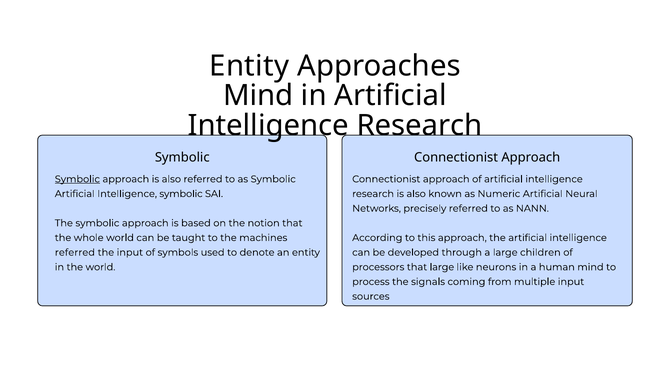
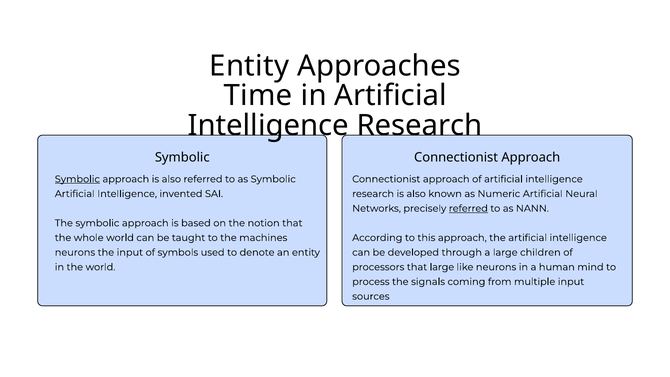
Mind at (258, 96): Mind -> Time
Intelligence symbolic: symbolic -> invented
referred at (468, 208) underline: none -> present
referred at (75, 252): referred -> neurons
